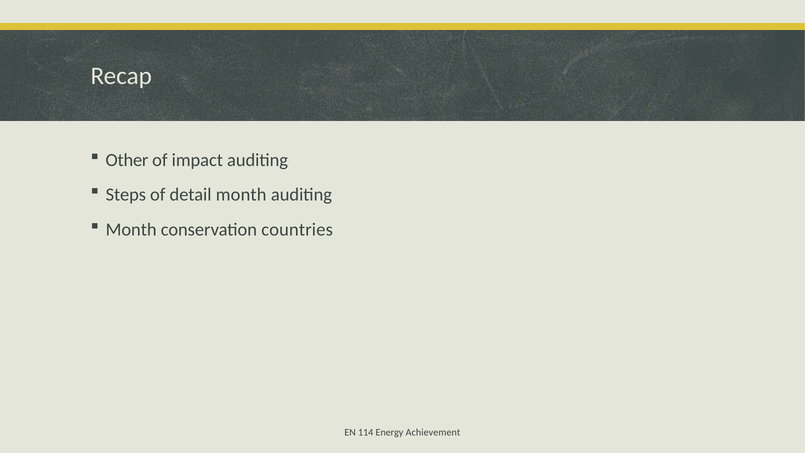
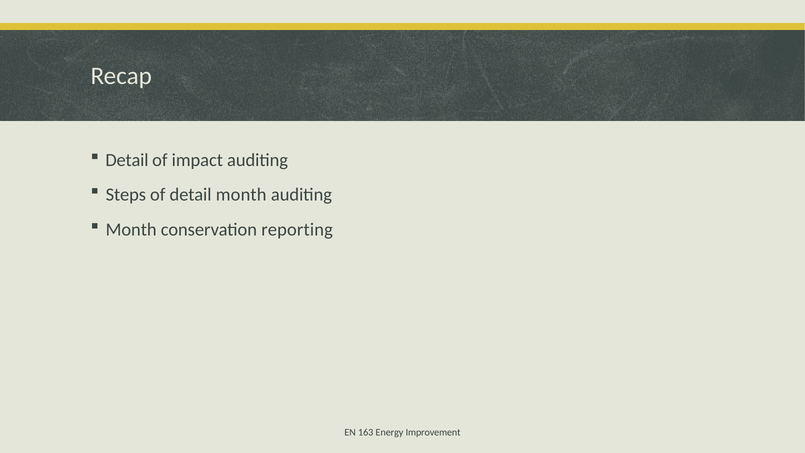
Other at (127, 160): Other -> Detail
countries: countries -> reporting
114: 114 -> 163
Achievement: Achievement -> Improvement
